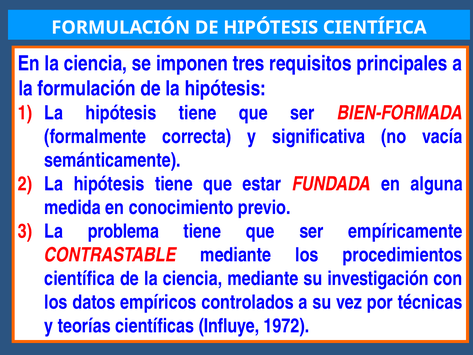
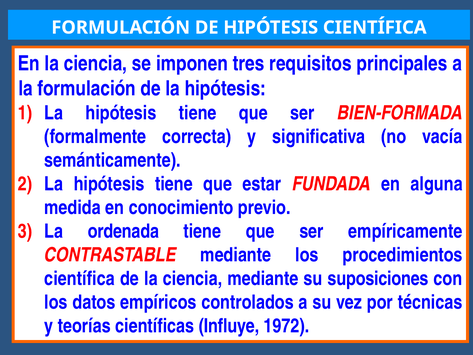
problema: problema -> ordenada
investigación: investigación -> suposiciones
